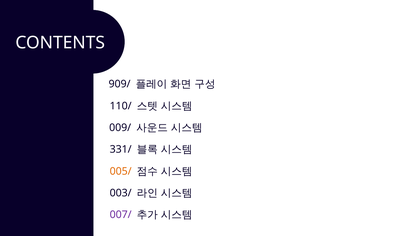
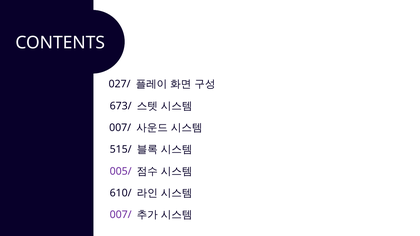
909/: 909/ -> 027/
110/: 110/ -> 673/
009/ at (120, 128): 009/ -> 007/
331/: 331/ -> 515/
005/ colour: orange -> purple
003/: 003/ -> 610/
